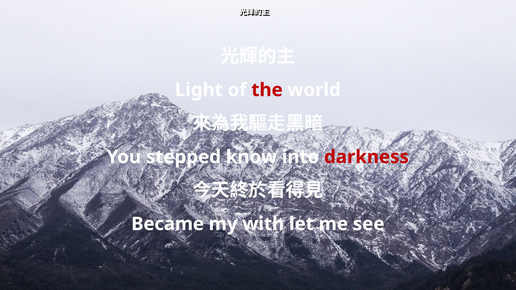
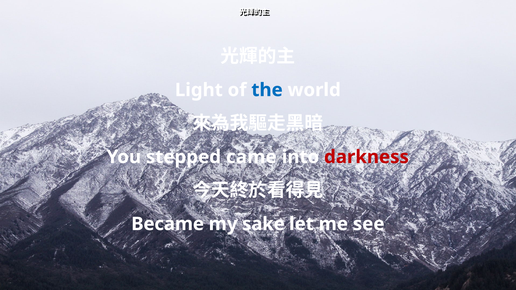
the colour: red -> blue
know: know -> came
with: with -> sake
